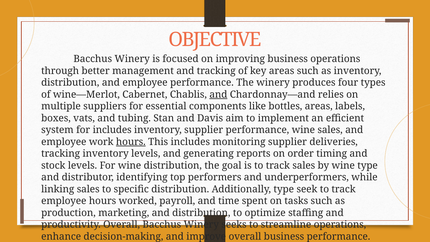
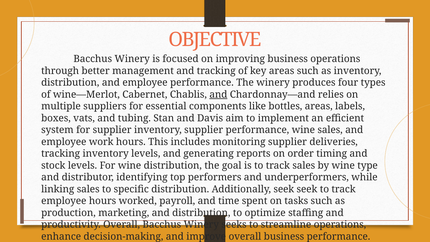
for includes: includes -> supplier
hours at (131, 142) underline: present -> none
Additionally type: type -> seek
